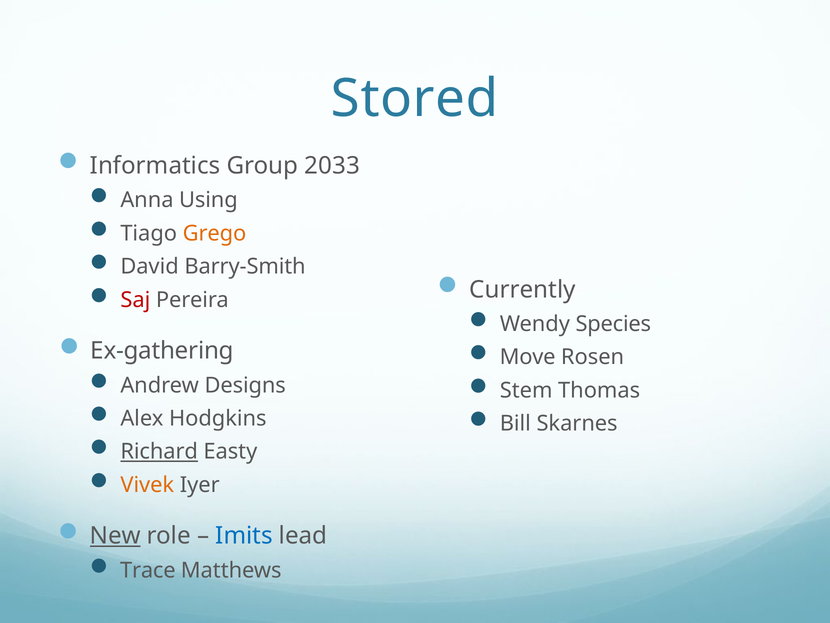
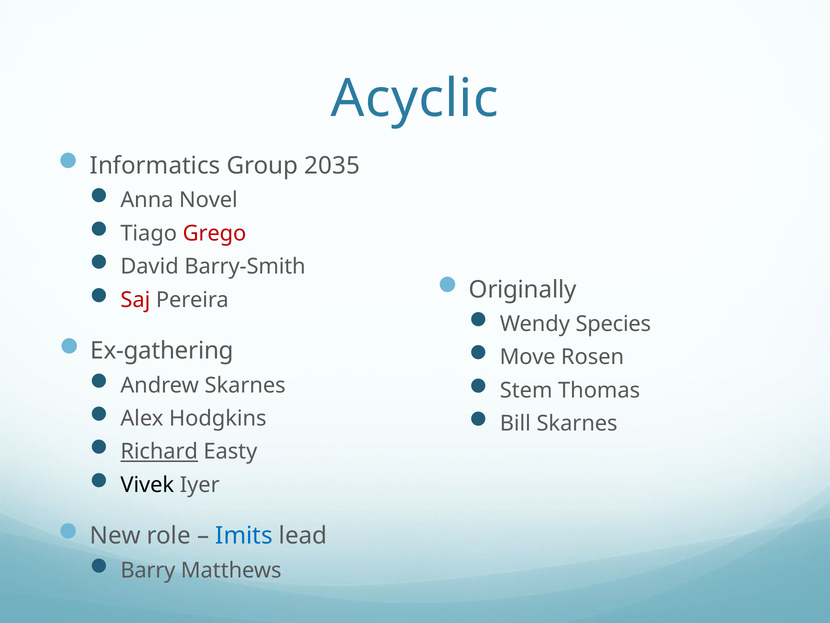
Stored: Stored -> Acyclic
2033: 2033 -> 2035
Using: Using -> Novel
Grego colour: orange -> red
Currently: Currently -> Originally
Andrew Designs: Designs -> Skarnes
Vivek colour: orange -> black
New underline: present -> none
Trace: Trace -> Barry
